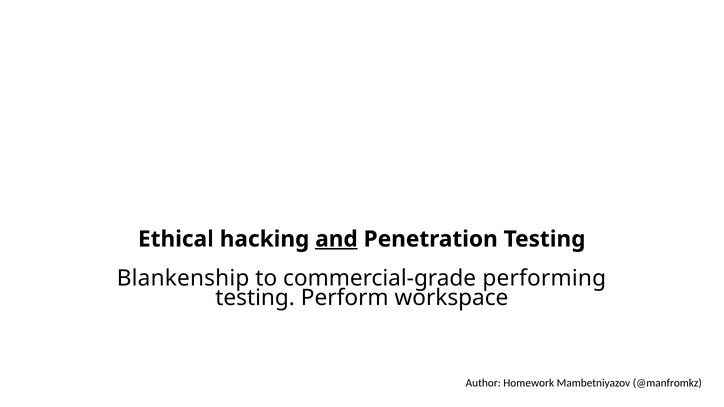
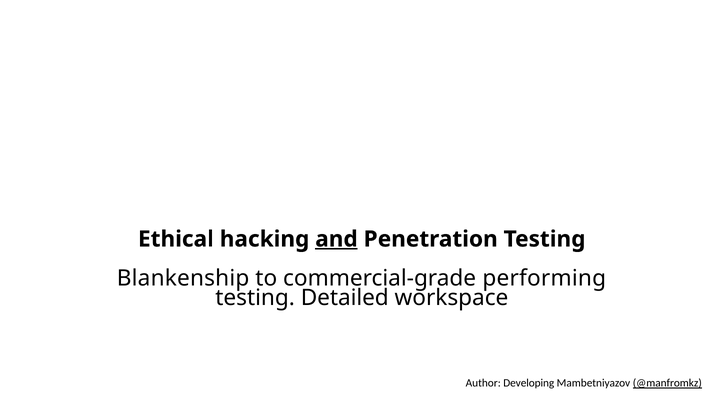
Perform: Perform -> Detailed
Homework: Homework -> Developing
@manfromkz underline: none -> present
